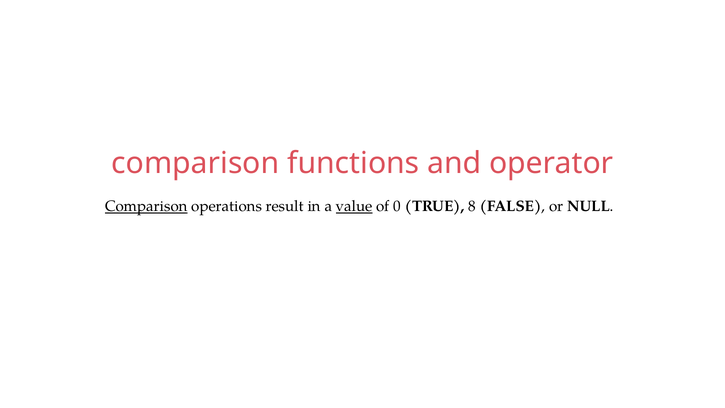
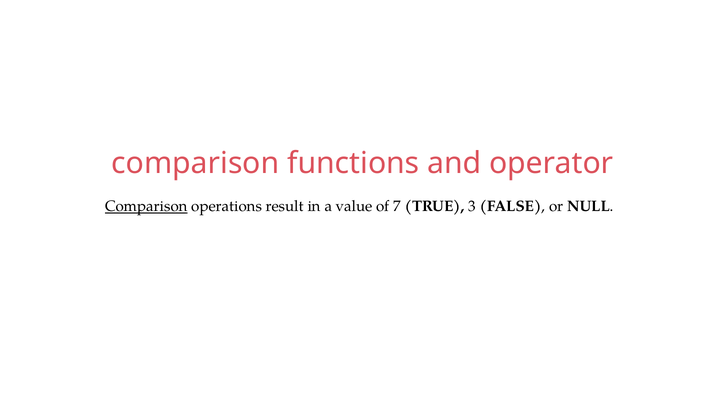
value underline: present -> none
0: 0 -> 7
8: 8 -> 3
